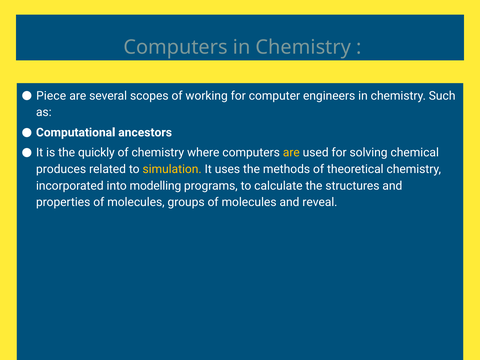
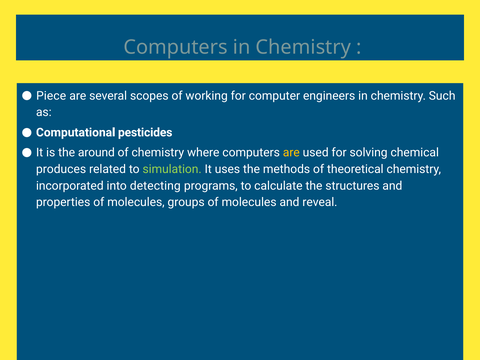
ancestors: ancestors -> pesticides
quickly: quickly -> around
simulation colour: yellow -> light green
modelling: modelling -> detecting
